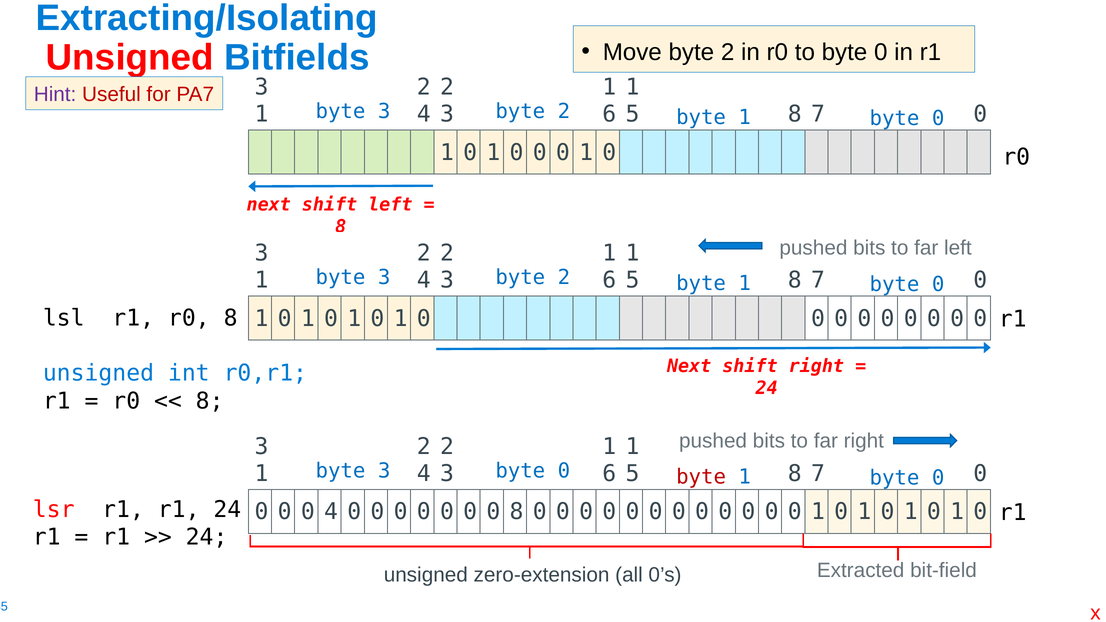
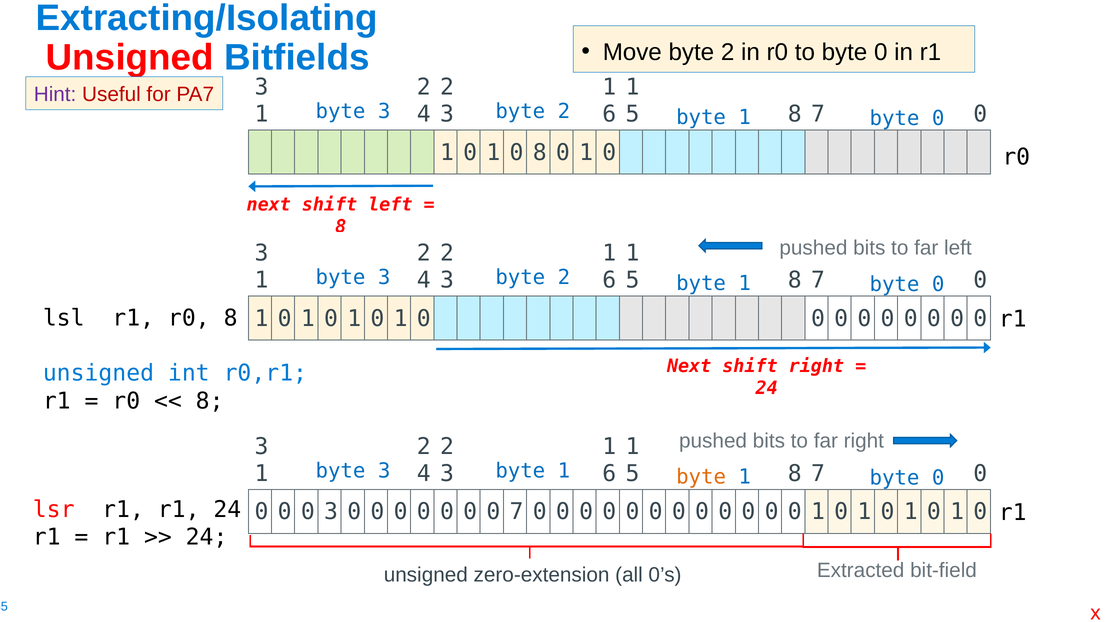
0 at (540, 152): 0 -> 8
3 byte 0: 0 -> 1
byte at (701, 477) colour: red -> orange
4 at (331, 512): 4 -> 3
0 8: 8 -> 7
